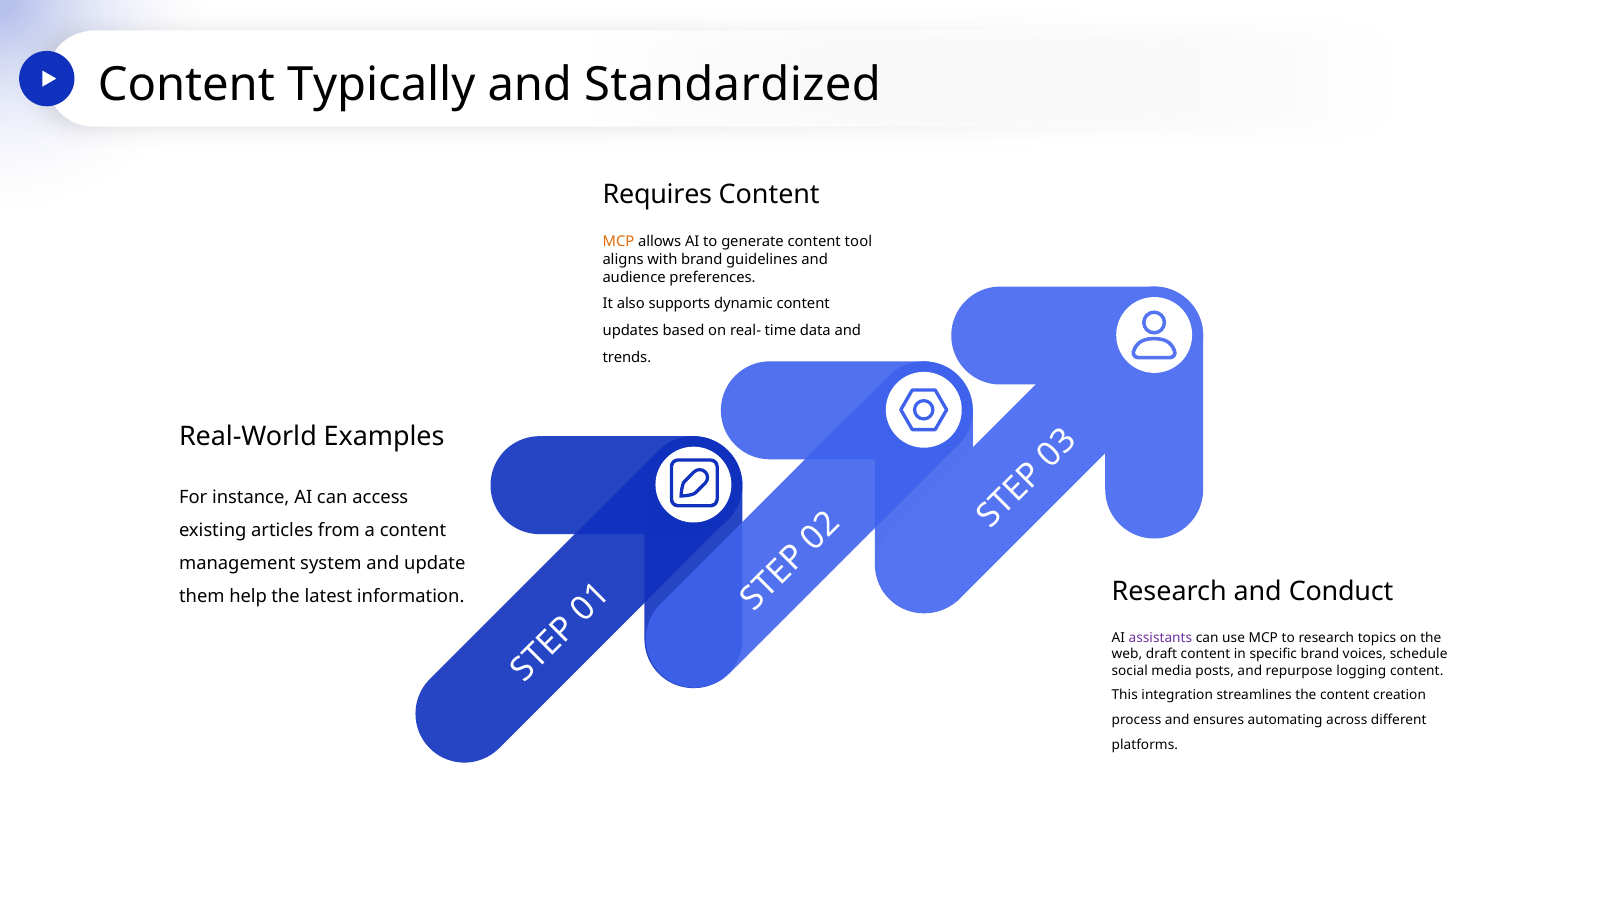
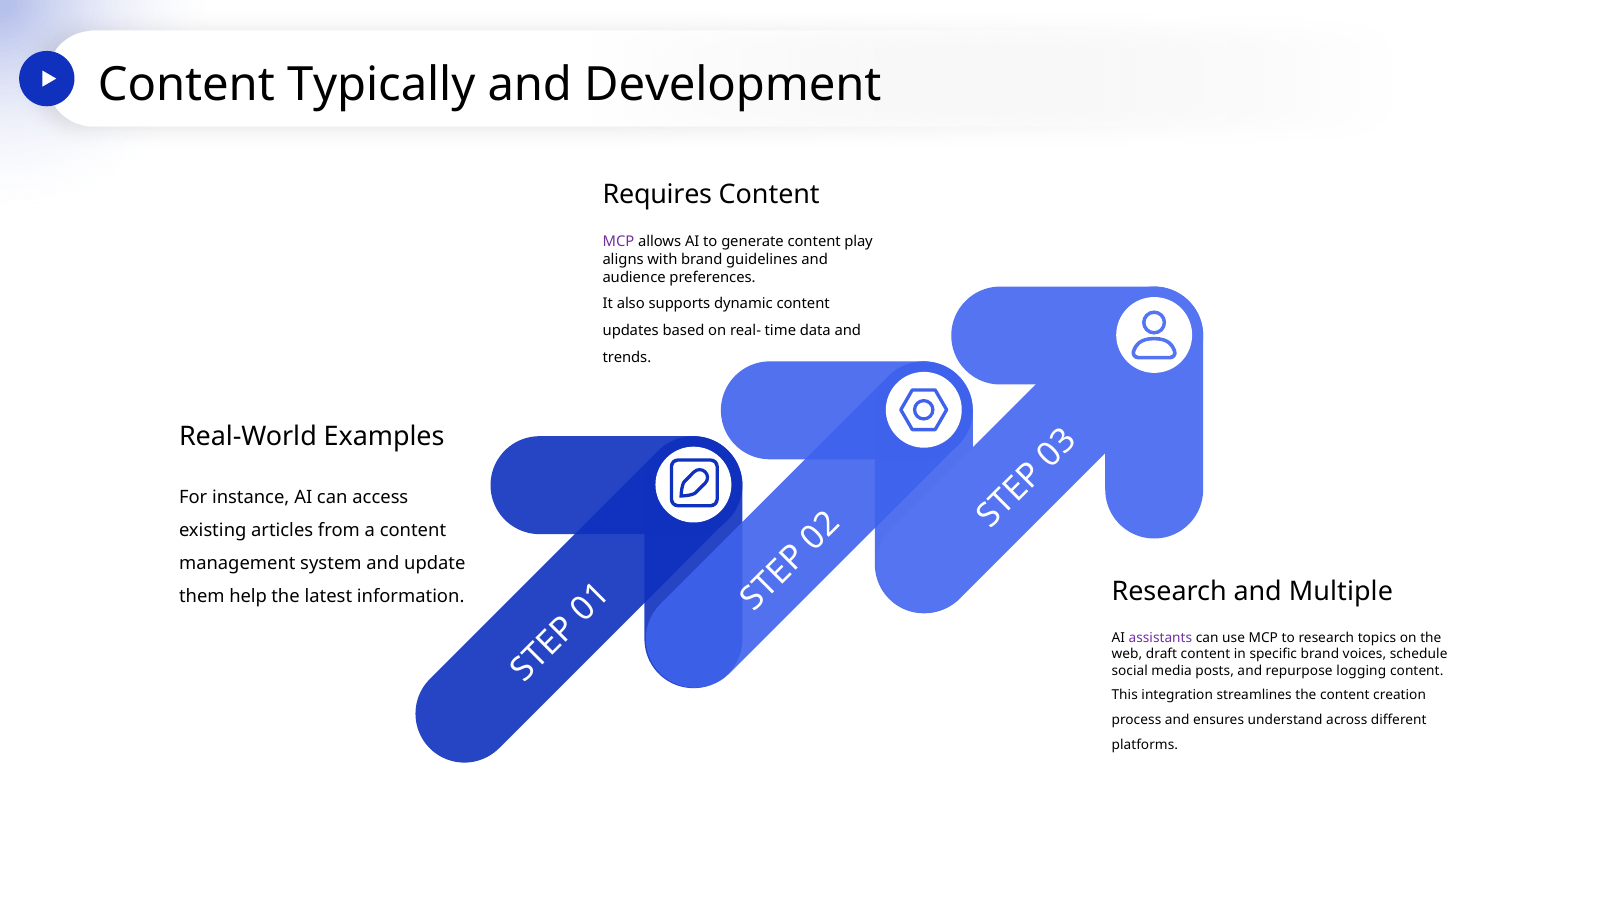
Standardized: Standardized -> Development
MCP at (619, 242) colour: orange -> purple
tool: tool -> play
Conduct: Conduct -> Multiple
automating: automating -> understand
